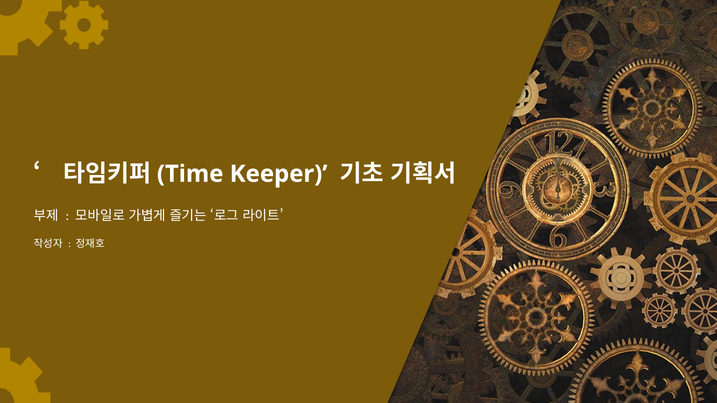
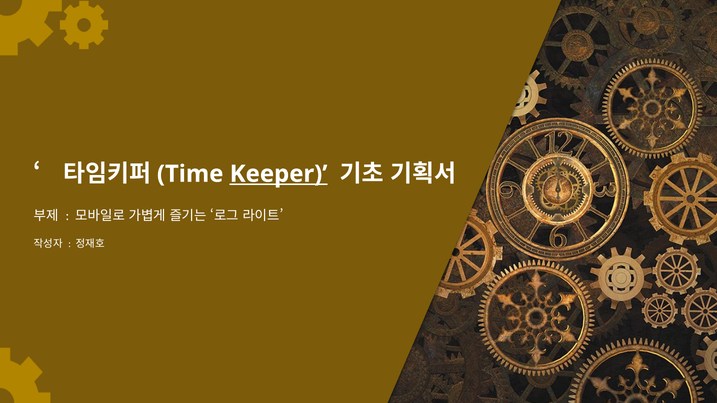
Keeper underline: none -> present
